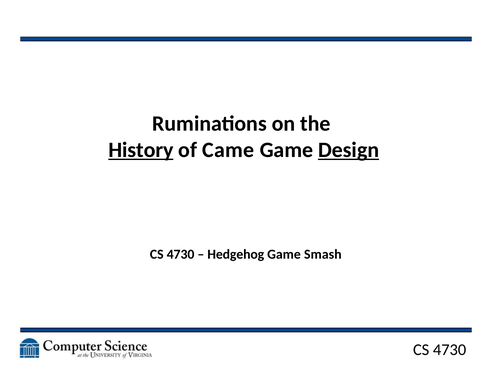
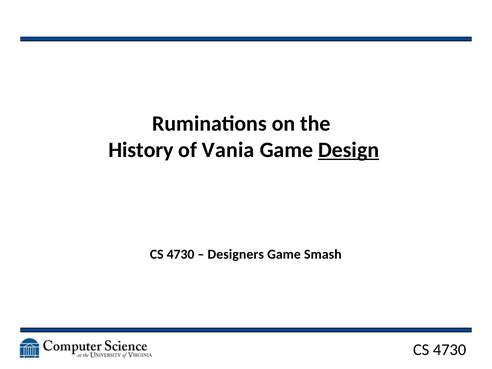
History underline: present -> none
Came: Came -> Vania
Hedgehog: Hedgehog -> Designers
